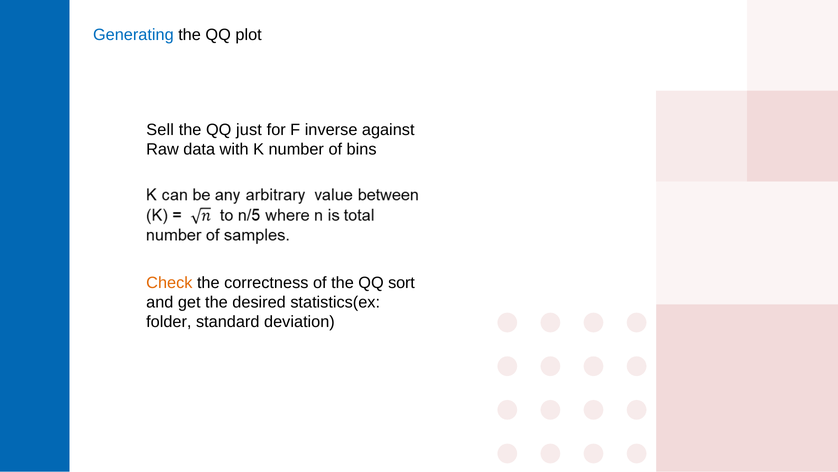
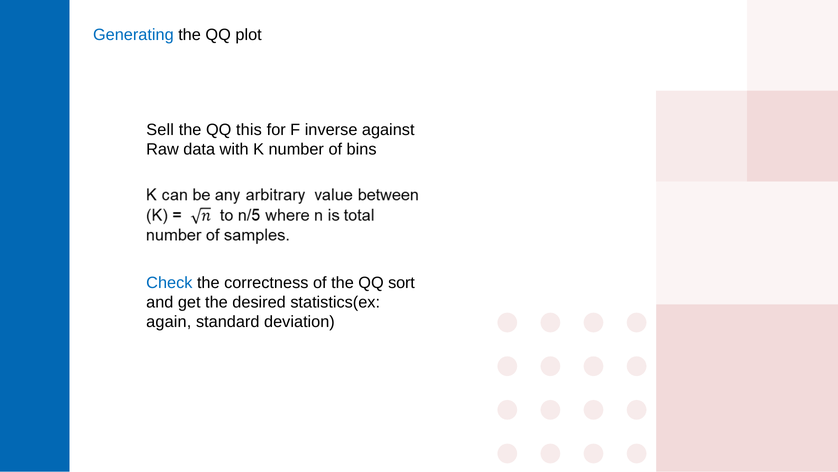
just: just -> this
Check colour: orange -> blue
folder: folder -> again
